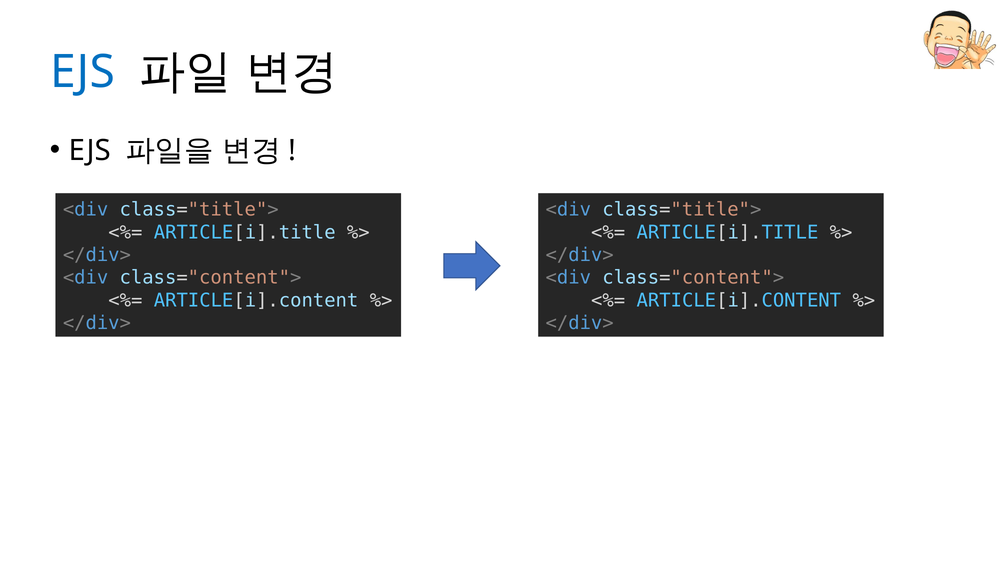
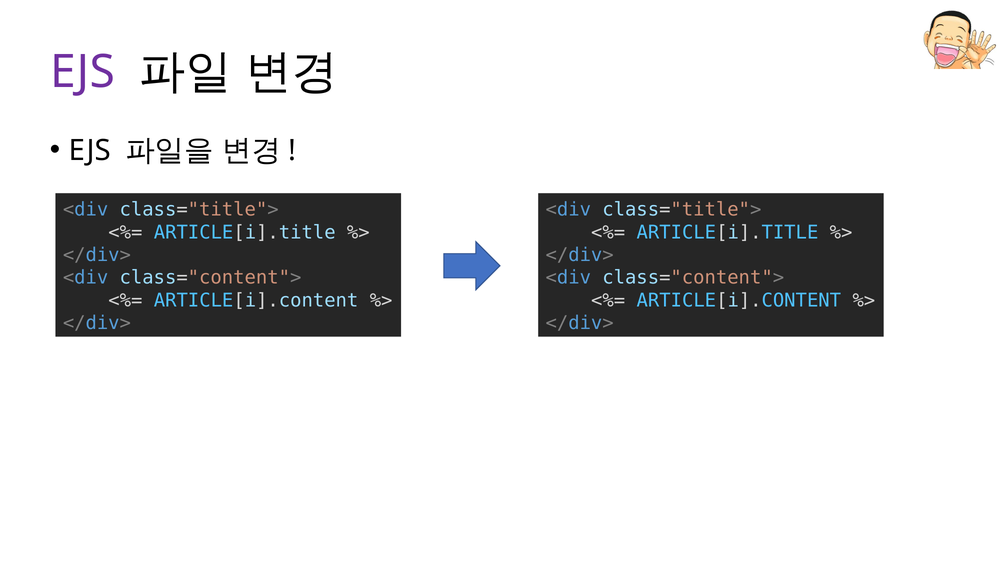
EJS at (83, 72) colour: blue -> purple
